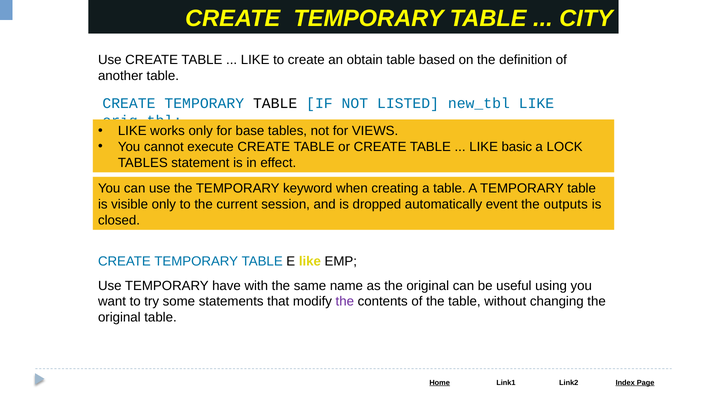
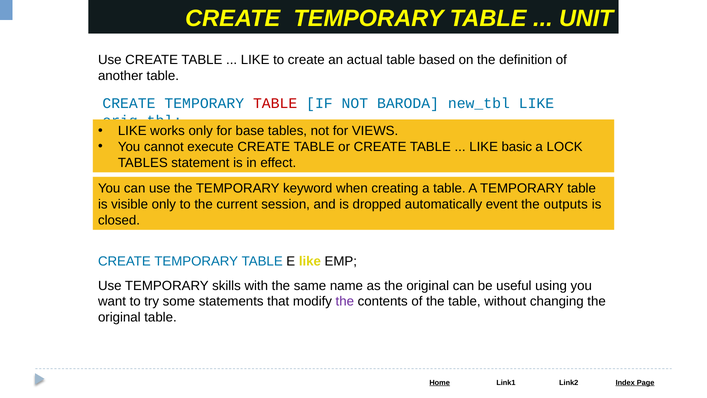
CITY: CITY -> UNIT
obtain: obtain -> actual
TABLE at (275, 103) colour: black -> red
LISTED: LISTED -> BARODA
have: have -> skills
